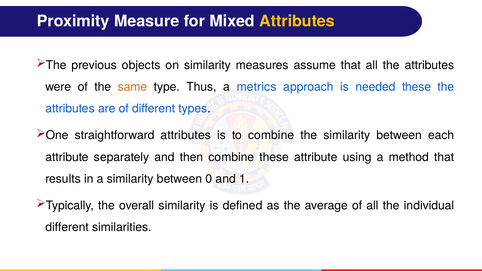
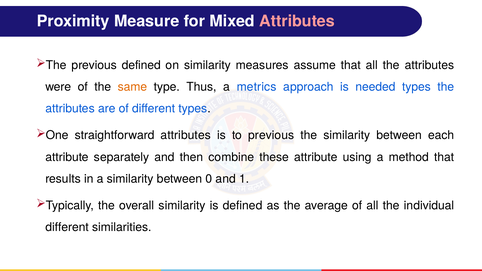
Attributes at (297, 21) colour: yellow -> pink
previous objects: objects -> defined
needed these: these -> types
to combine: combine -> previous
